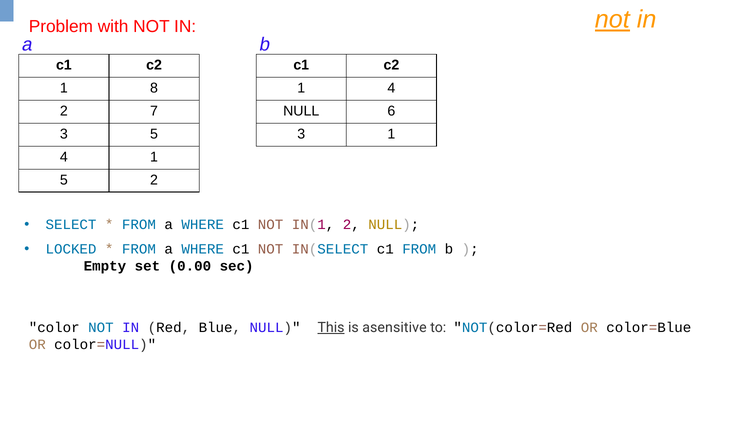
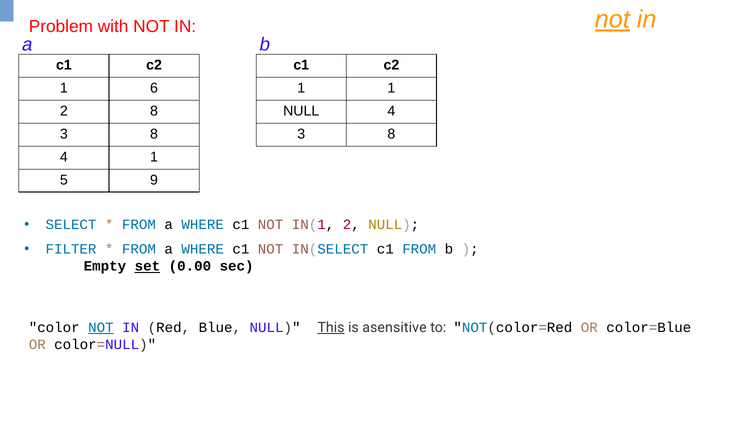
8: 8 -> 6
1 4: 4 -> 1
2 7: 7 -> 8
NULL 6: 6 -> 4
5 at (154, 134): 5 -> 8
1 at (391, 134): 1 -> 8
5 2: 2 -> 9
LOCKED: LOCKED -> FILTER
set underline: none -> present
NOT at (101, 327) underline: none -> present
